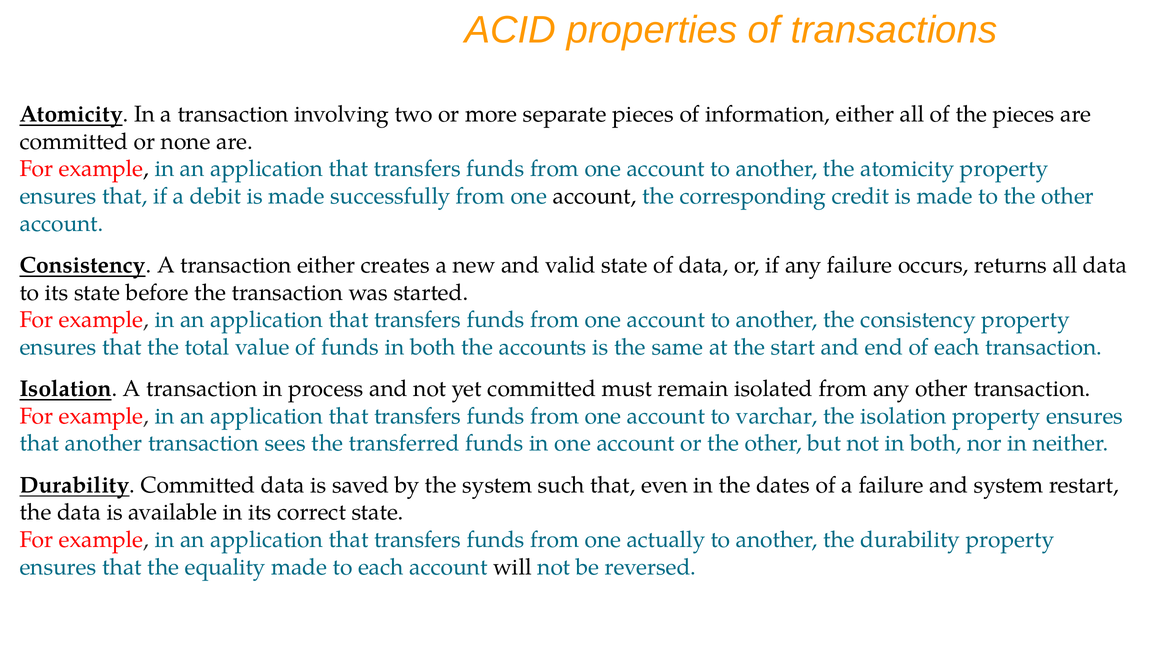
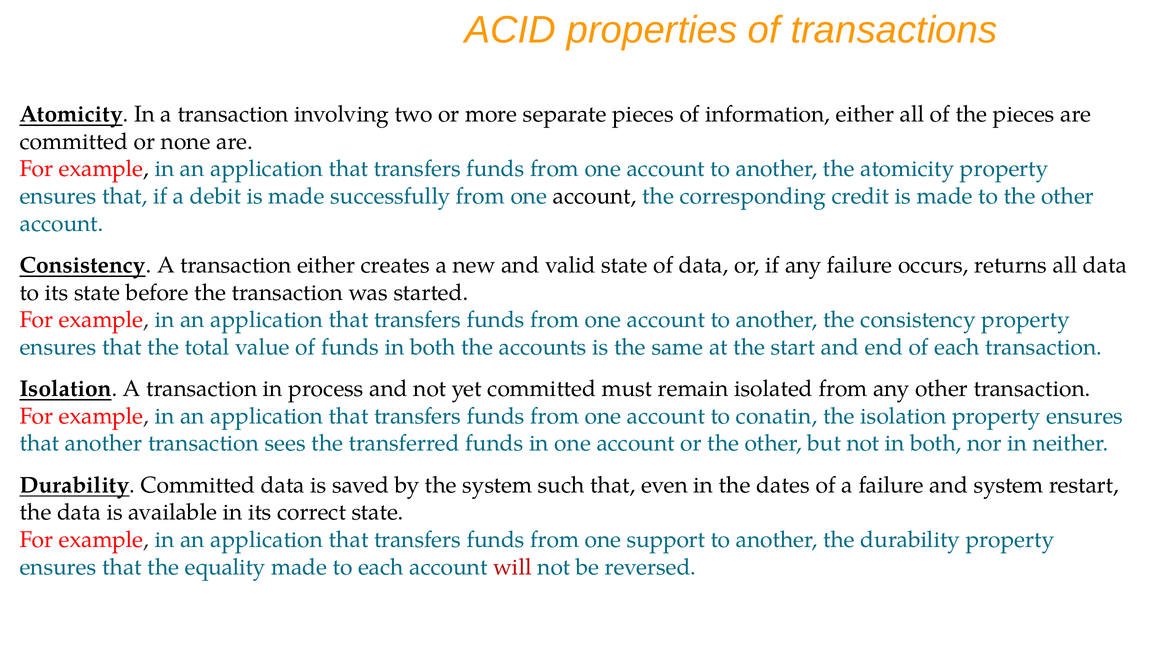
varchar: varchar -> conatin
actually: actually -> support
will colour: black -> red
